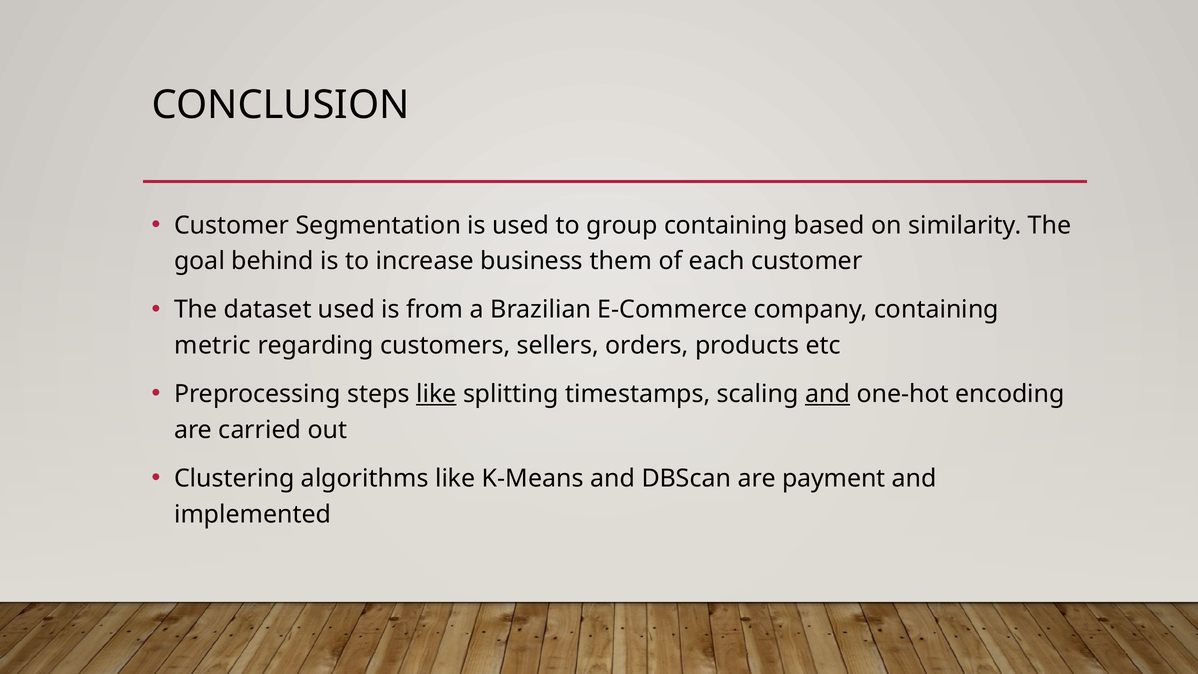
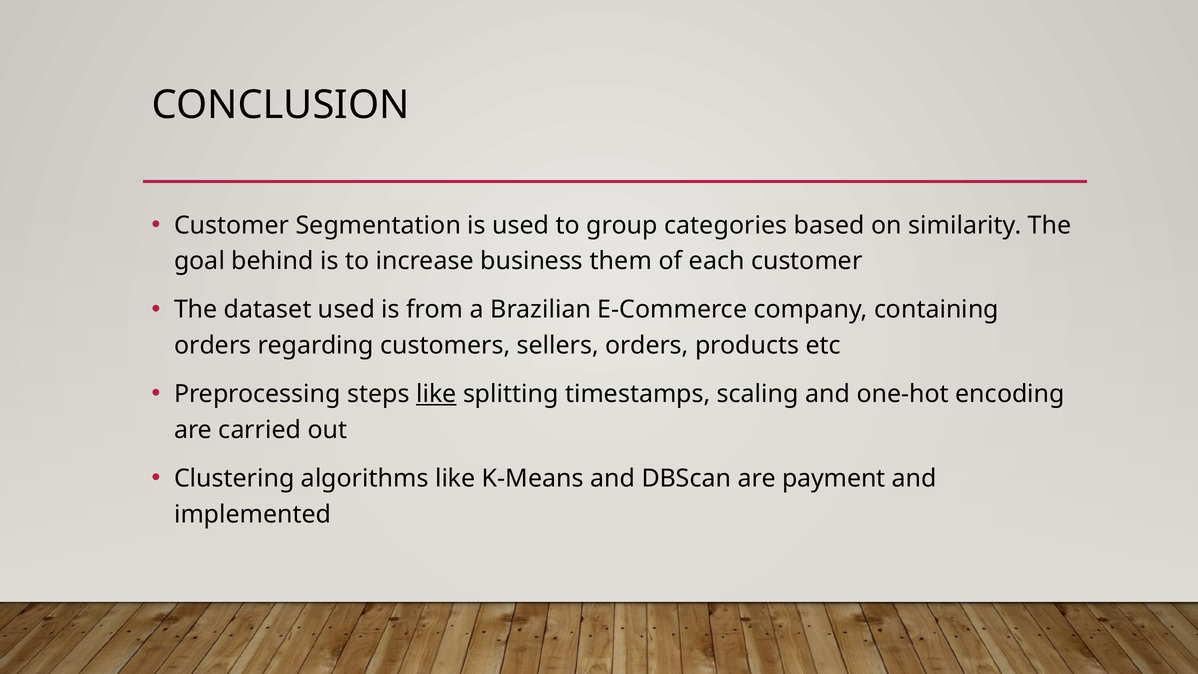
group containing: containing -> categories
metric at (213, 346): metric -> orders
and at (828, 394) underline: present -> none
